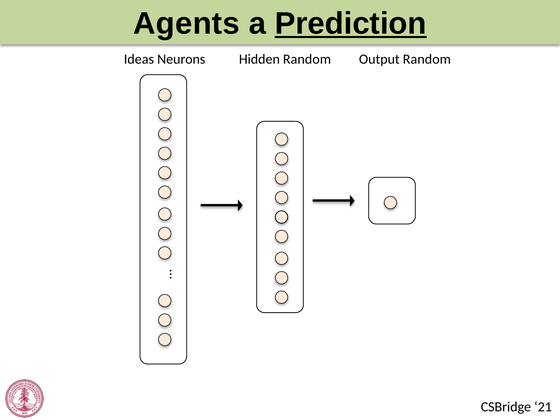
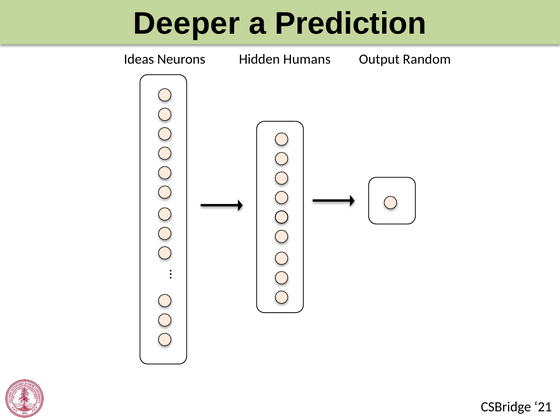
Agents: Agents -> Deeper
Prediction underline: present -> none
Hidden Random: Random -> Humans
